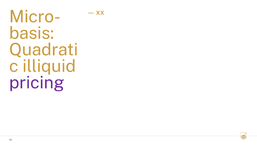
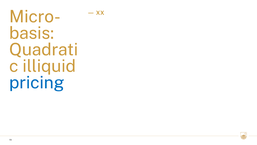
pricing colour: purple -> blue
